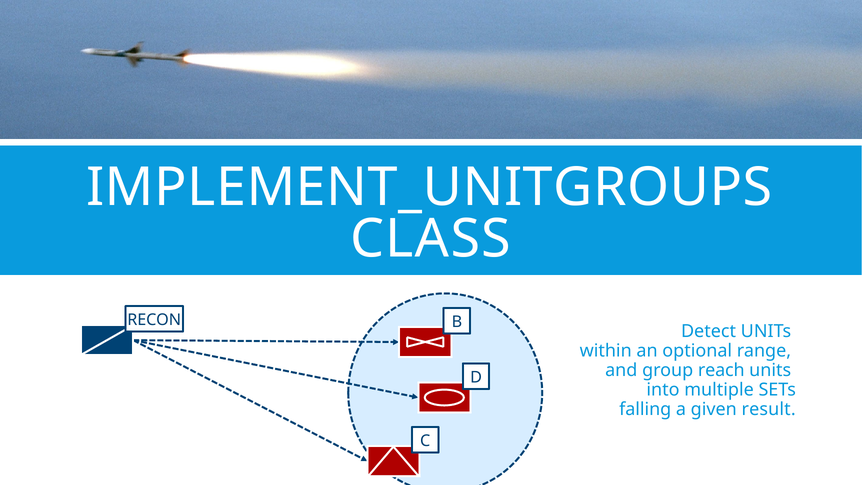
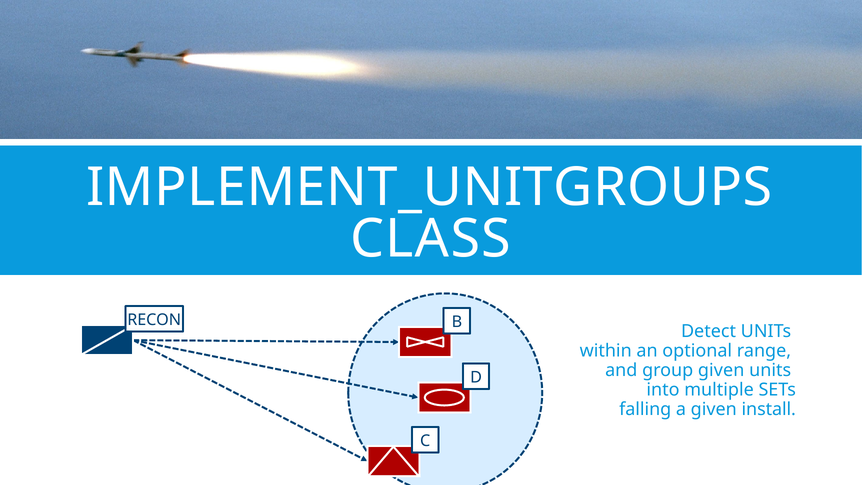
group reach: reach -> given
result: result -> install
